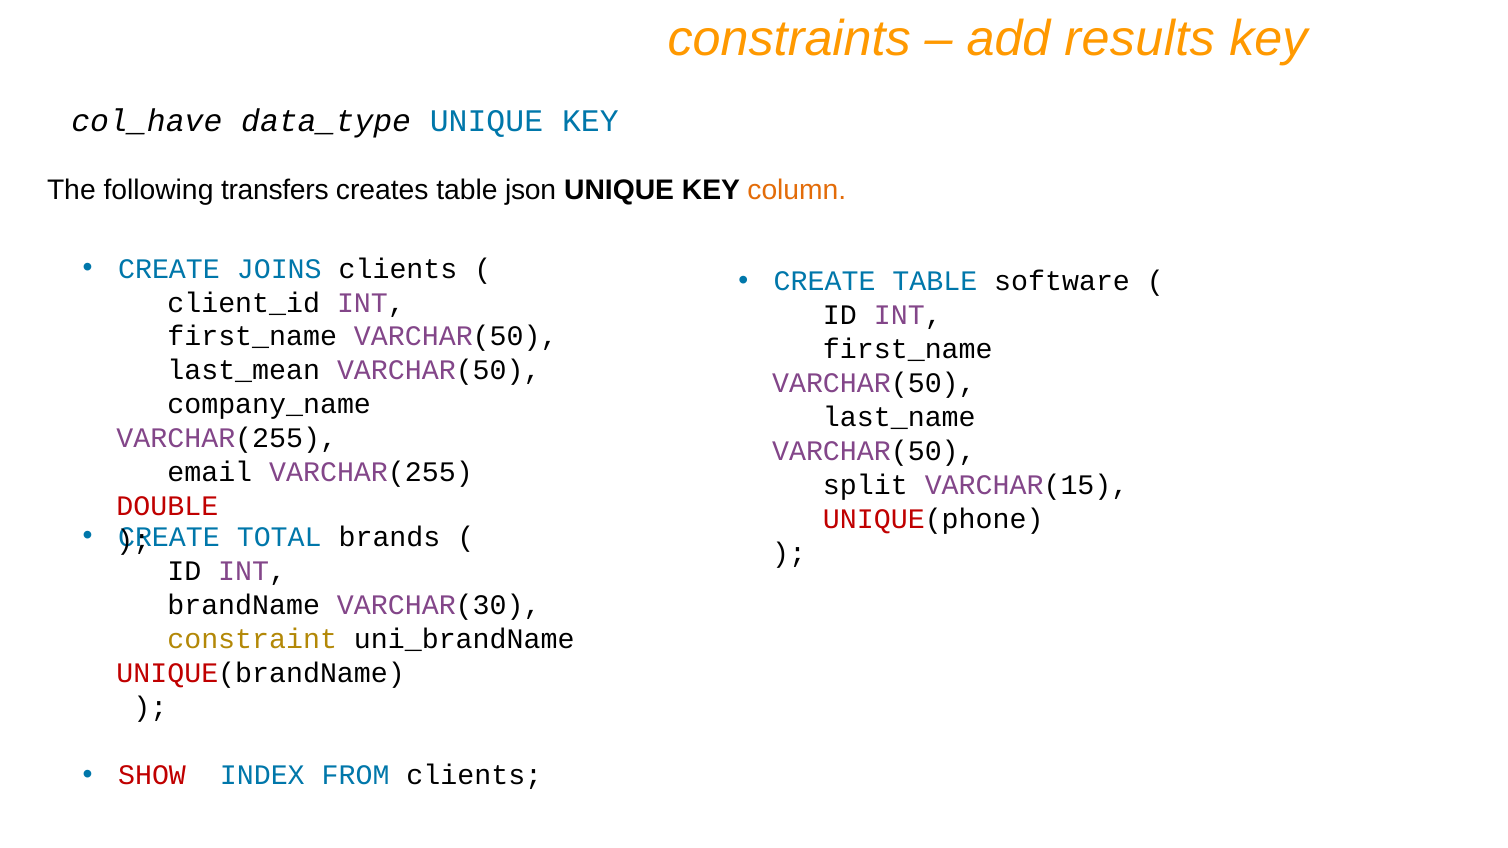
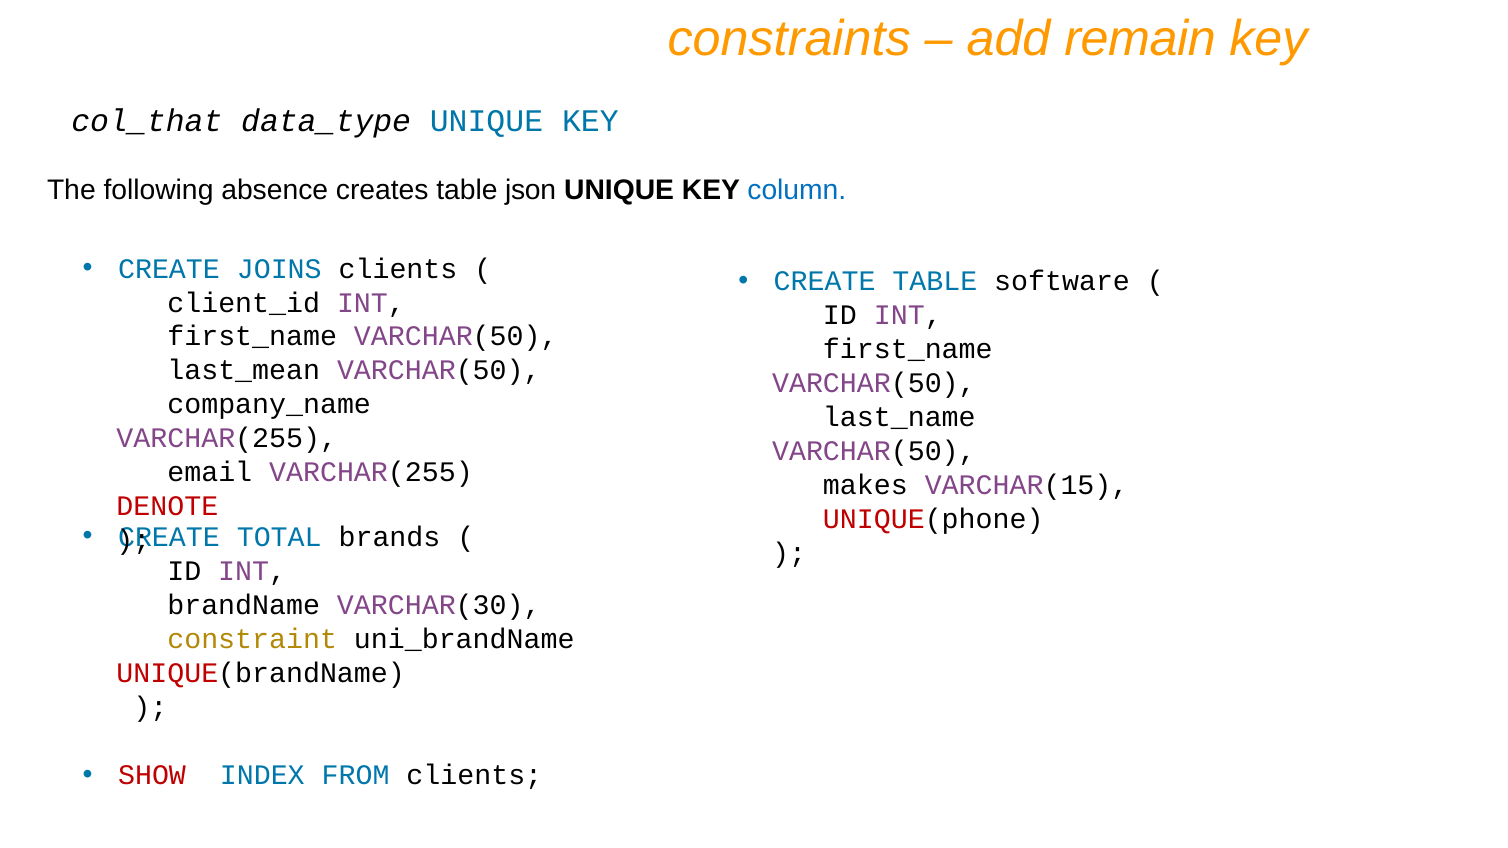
results: results -> remain
col_have: col_have -> col_that
transfers: transfers -> absence
column colour: orange -> blue
split: split -> makes
DOUBLE: DOUBLE -> DENOTE
